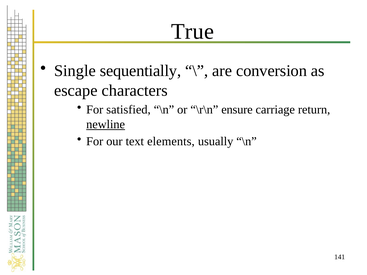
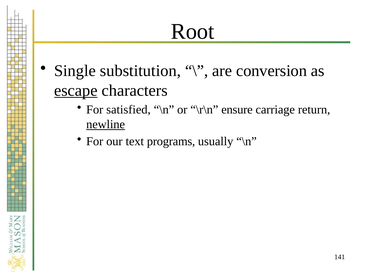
True: True -> Root
sequentially: sequentially -> substitution
escape underline: none -> present
elements: elements -> programs
